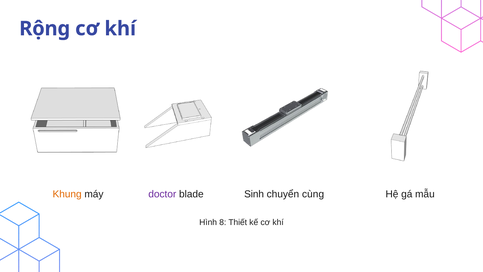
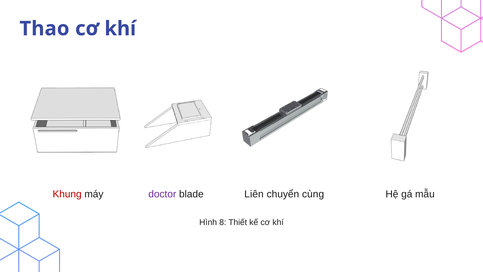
Rộng: Rộng -> Thao
Khung colour: orange -> red
Sinh: Sinh -> Liên
